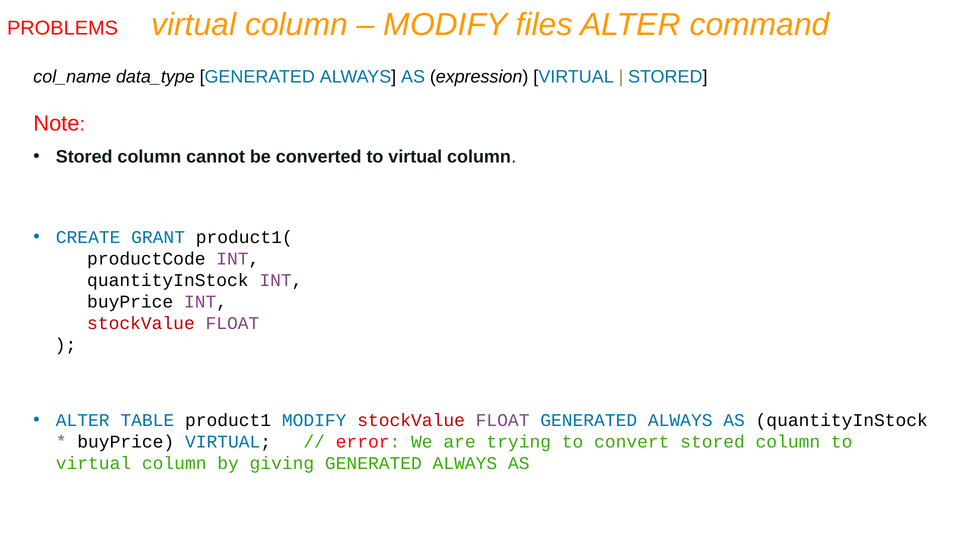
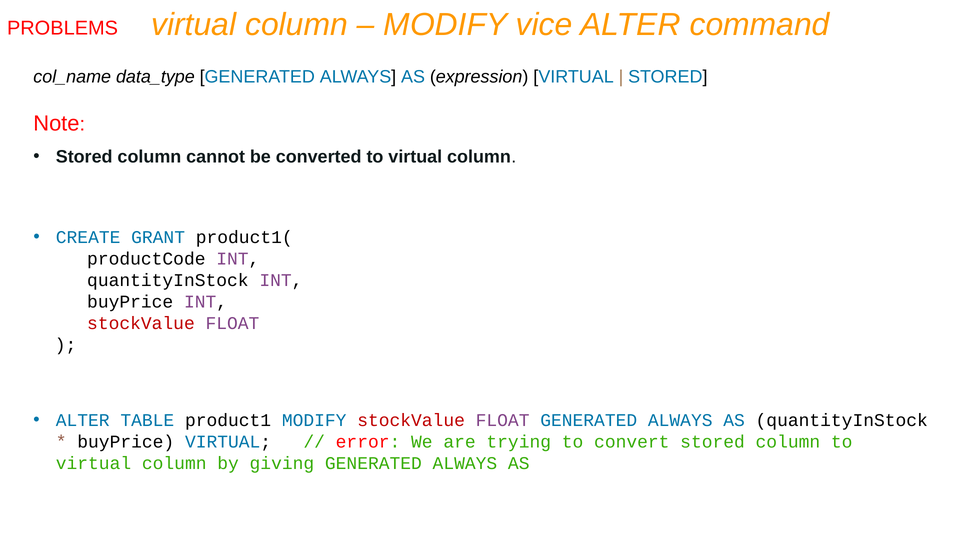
files: files -> vice
